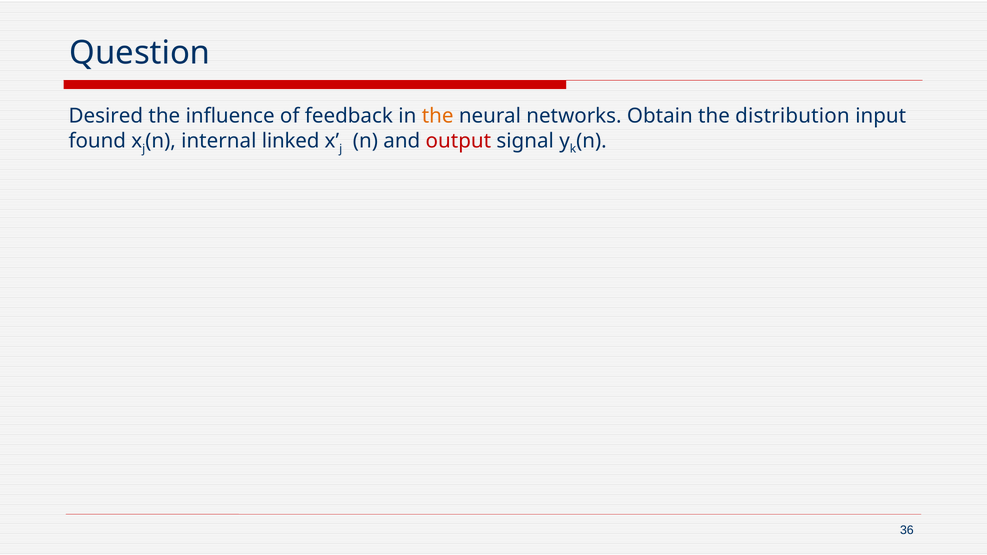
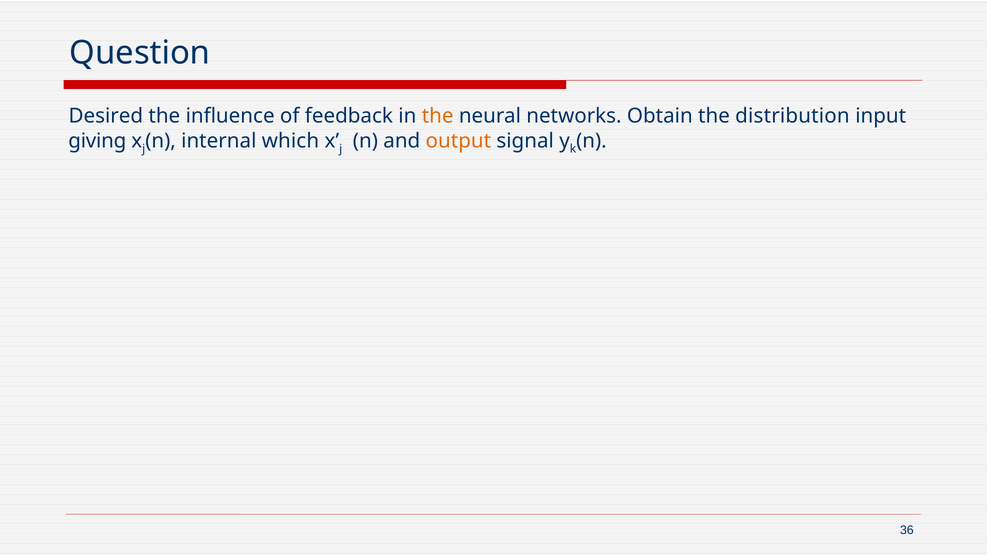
found: found -> giving
linked: linked -> which
output colour: red -> orange
